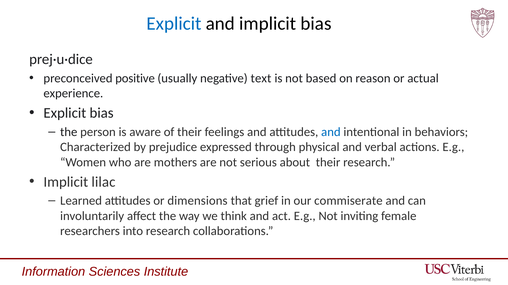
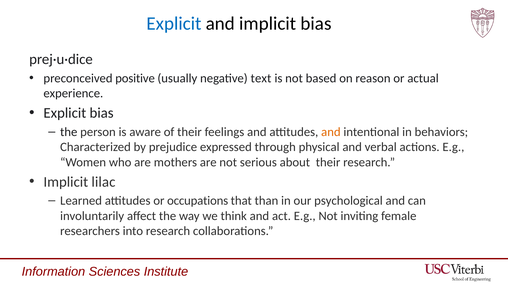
and at (331, 132) colour: blue -> orange
dimensions: dimensions -> occupations
grief: grief -> than
commiserate: commiserate -> psychological
